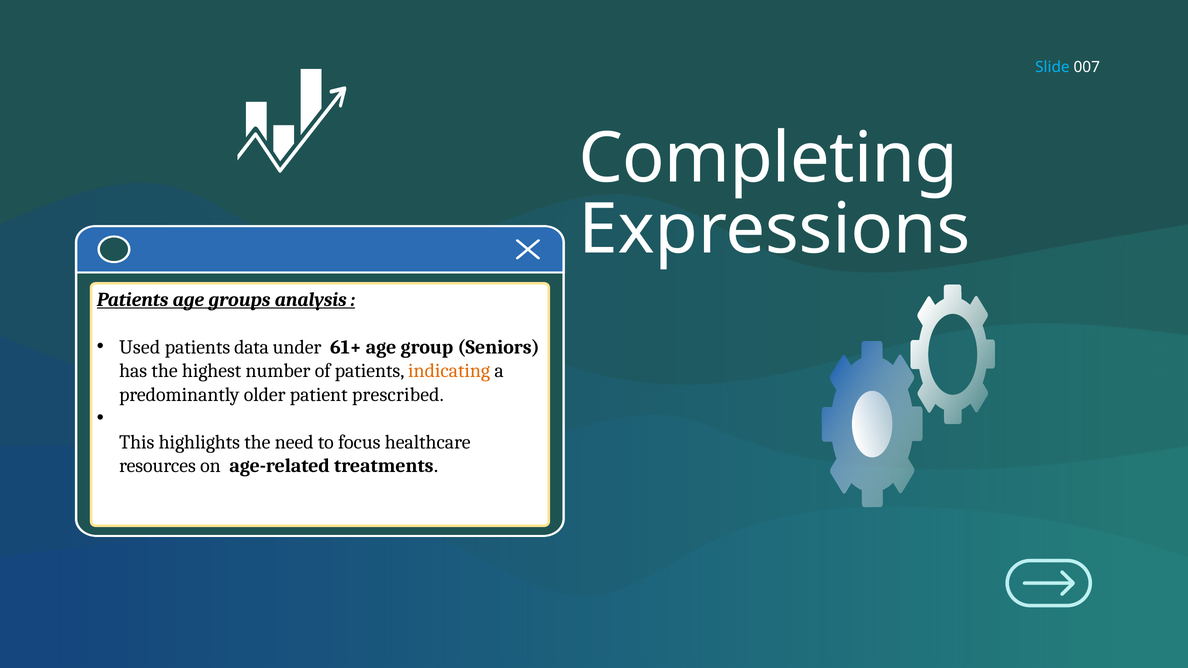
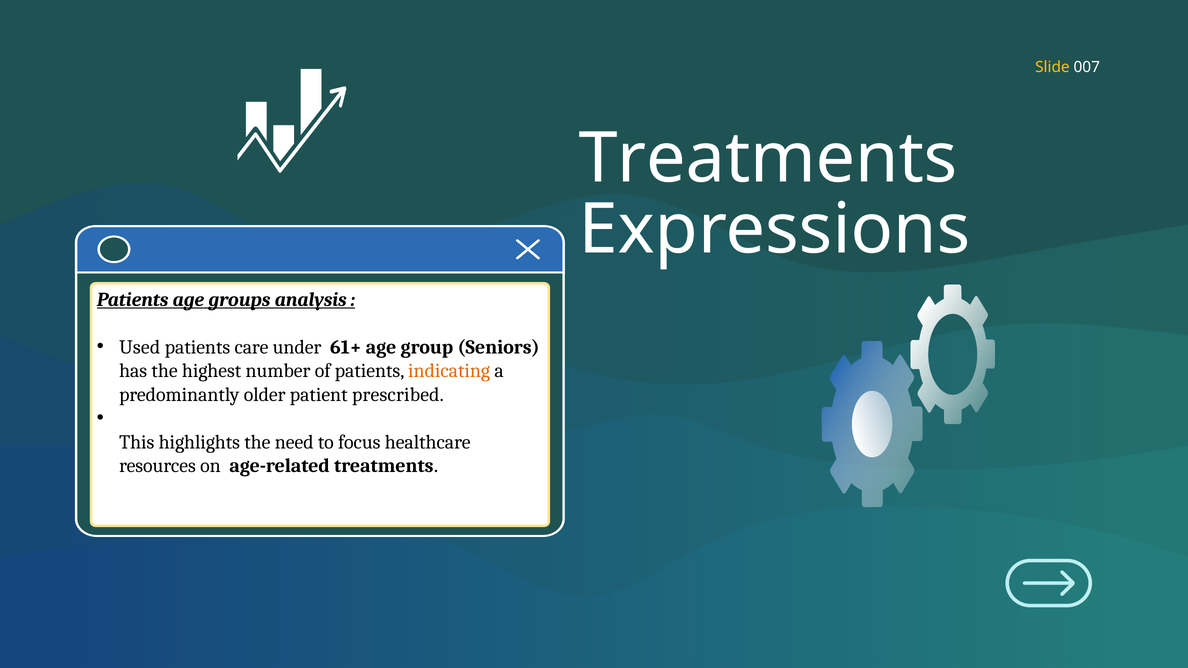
Slide colour: light blue -> yellow
Completing at (768, 159): Completing -> Treatments
data: data -> care
